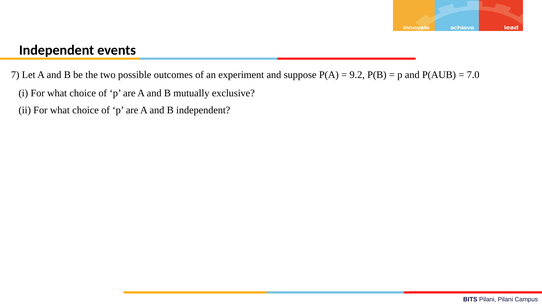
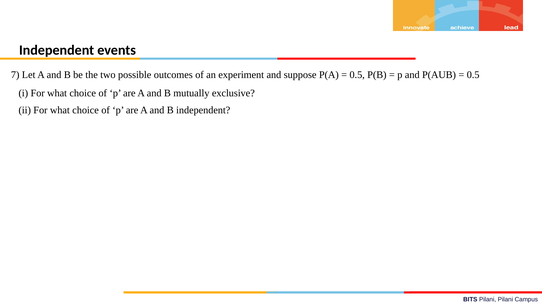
9.2 at (357, 75): 9.2 -> 0.5
7.0 at (473, 75): 7.0 -> 0.5
